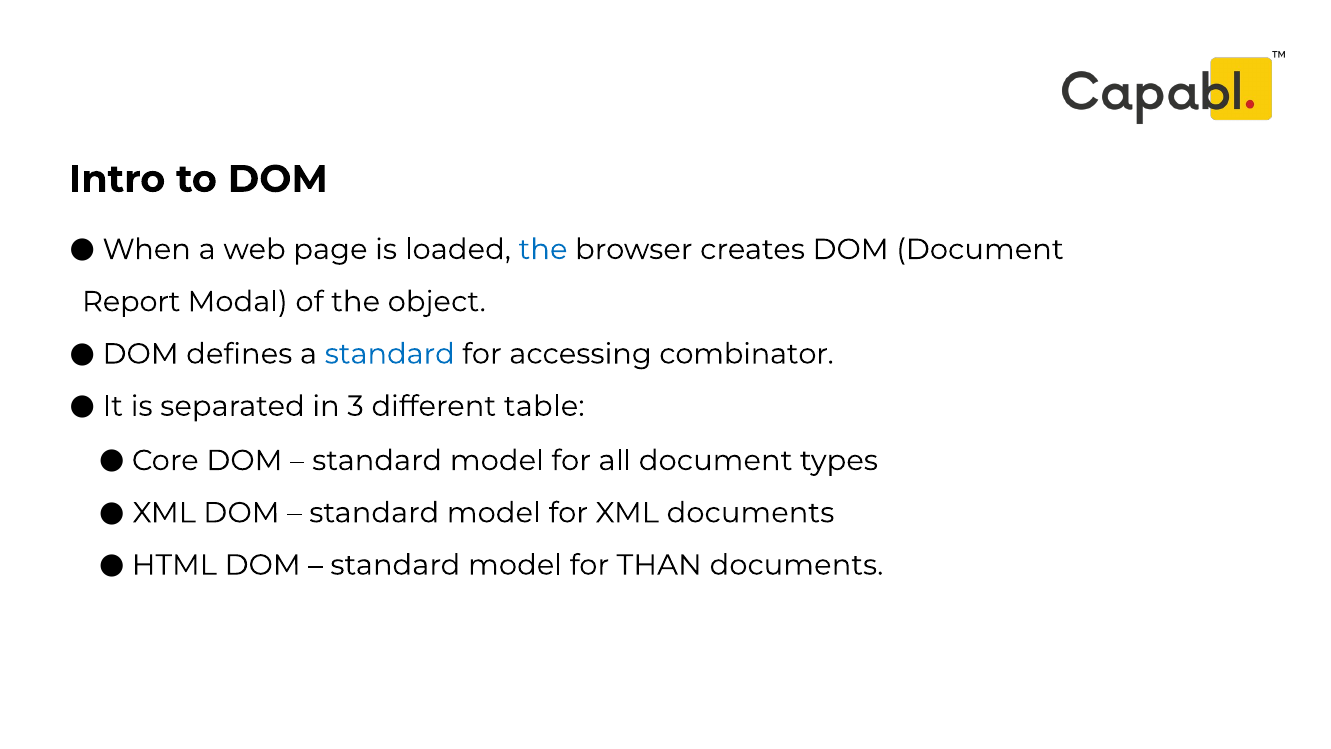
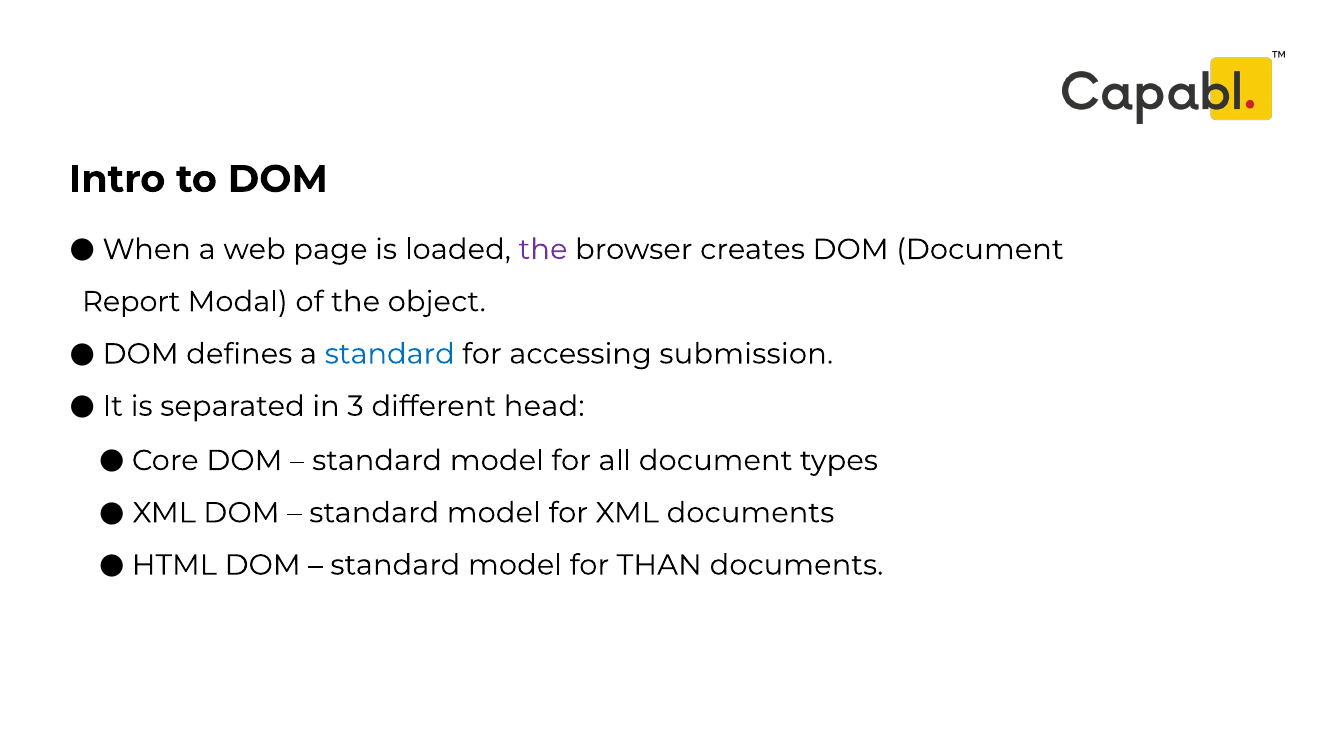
the at (543, 249) colour: blue -> purple
combinator: combinator -> submission
table: table -> head
